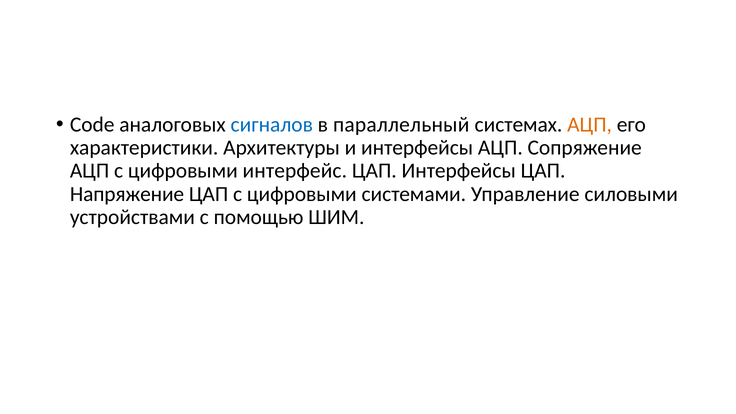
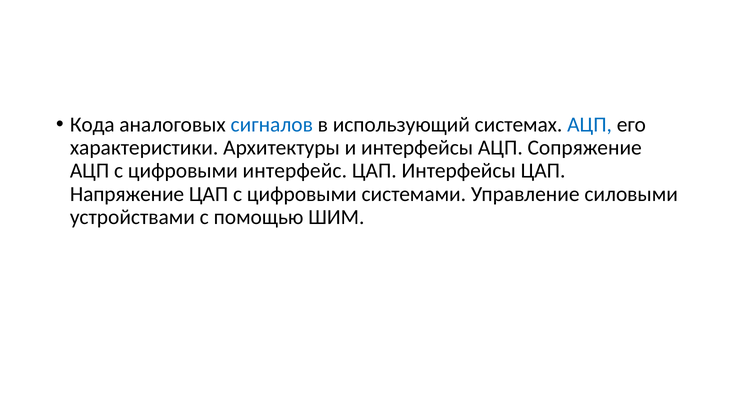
Code: Code -> Кода
параллельный: параллельный -> использующий
АЦП at (590, 124) colour: orange -> blue
